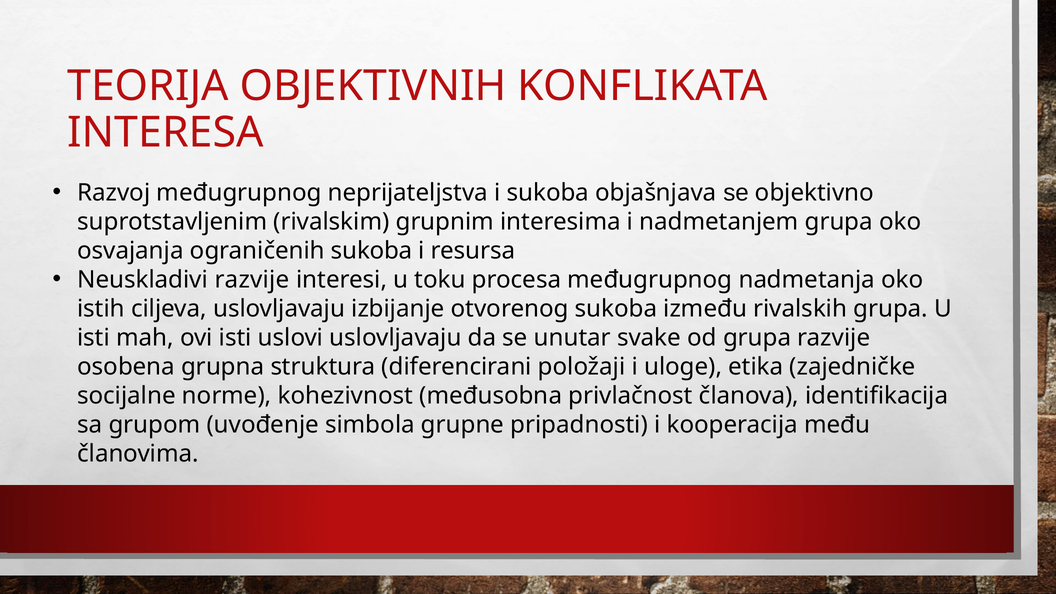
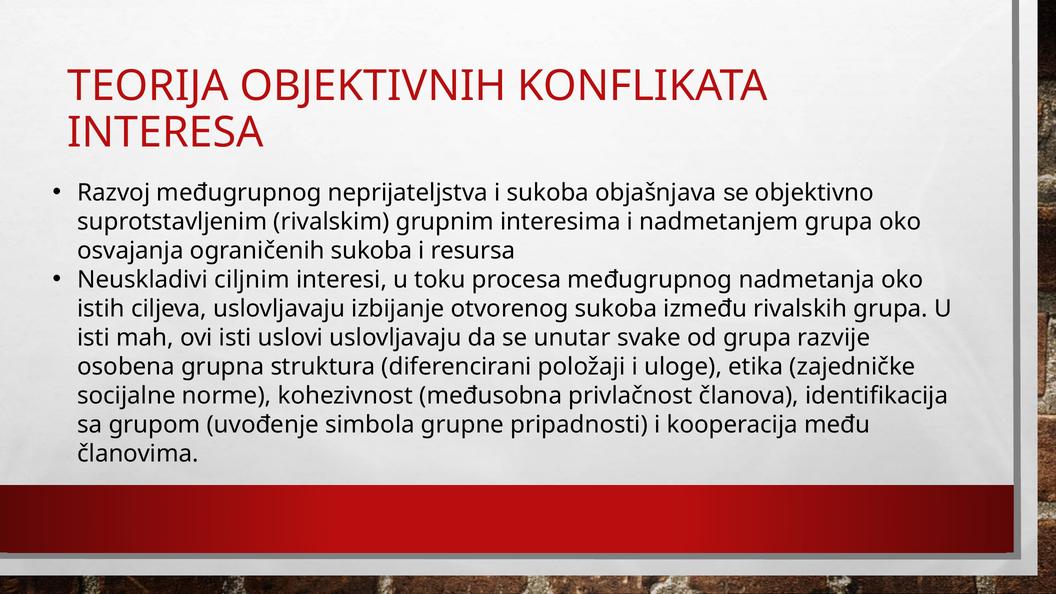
Neuskladivi razvije: razvije -> ciljnim
